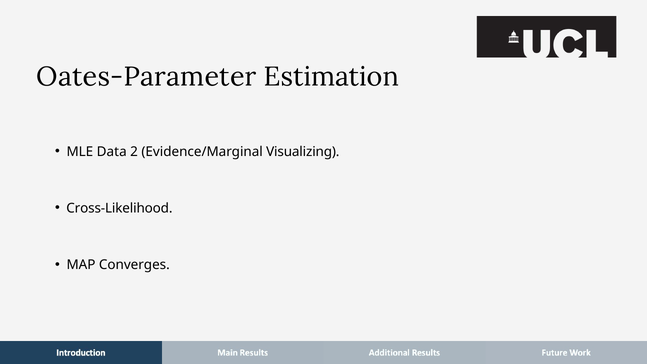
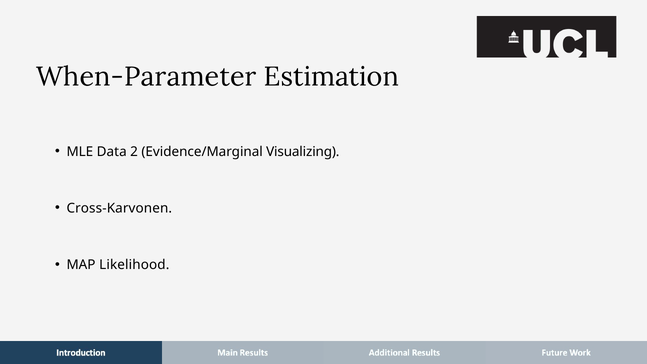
Oates-Parameter: Oates-Parameter -> When-Parameter
Cross-Likelihood: Cross-Likelihood -> Cross-Karvonen
Converges: Converges -> Likelihood
